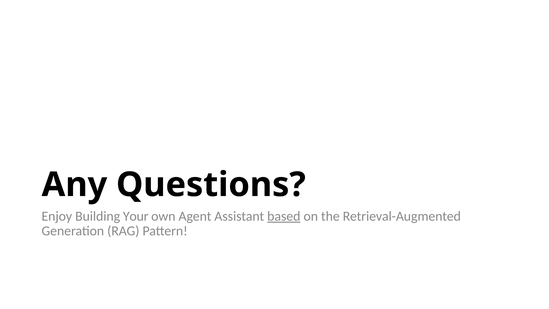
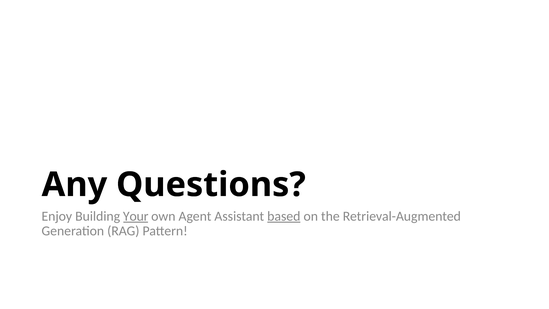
Your underline: none -> present
